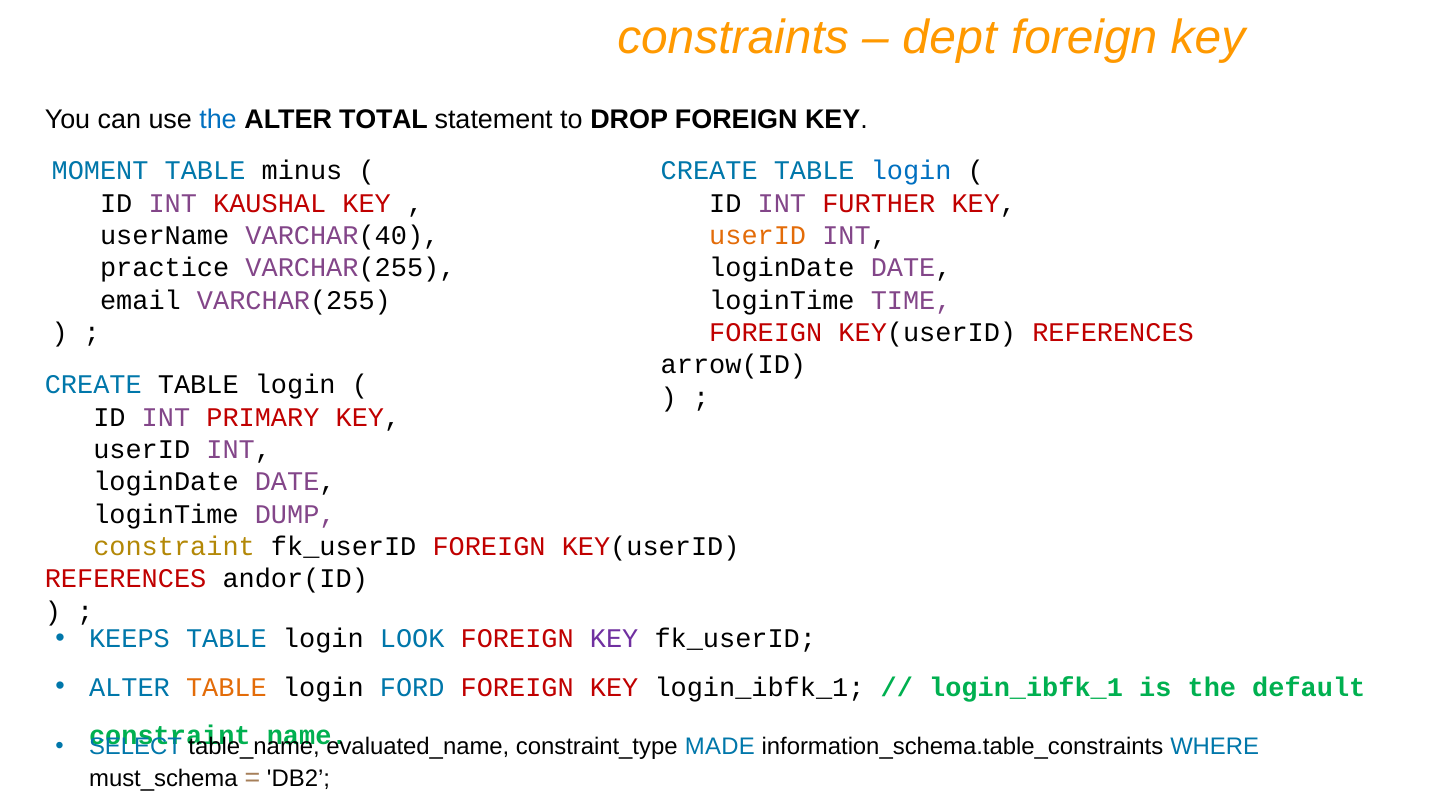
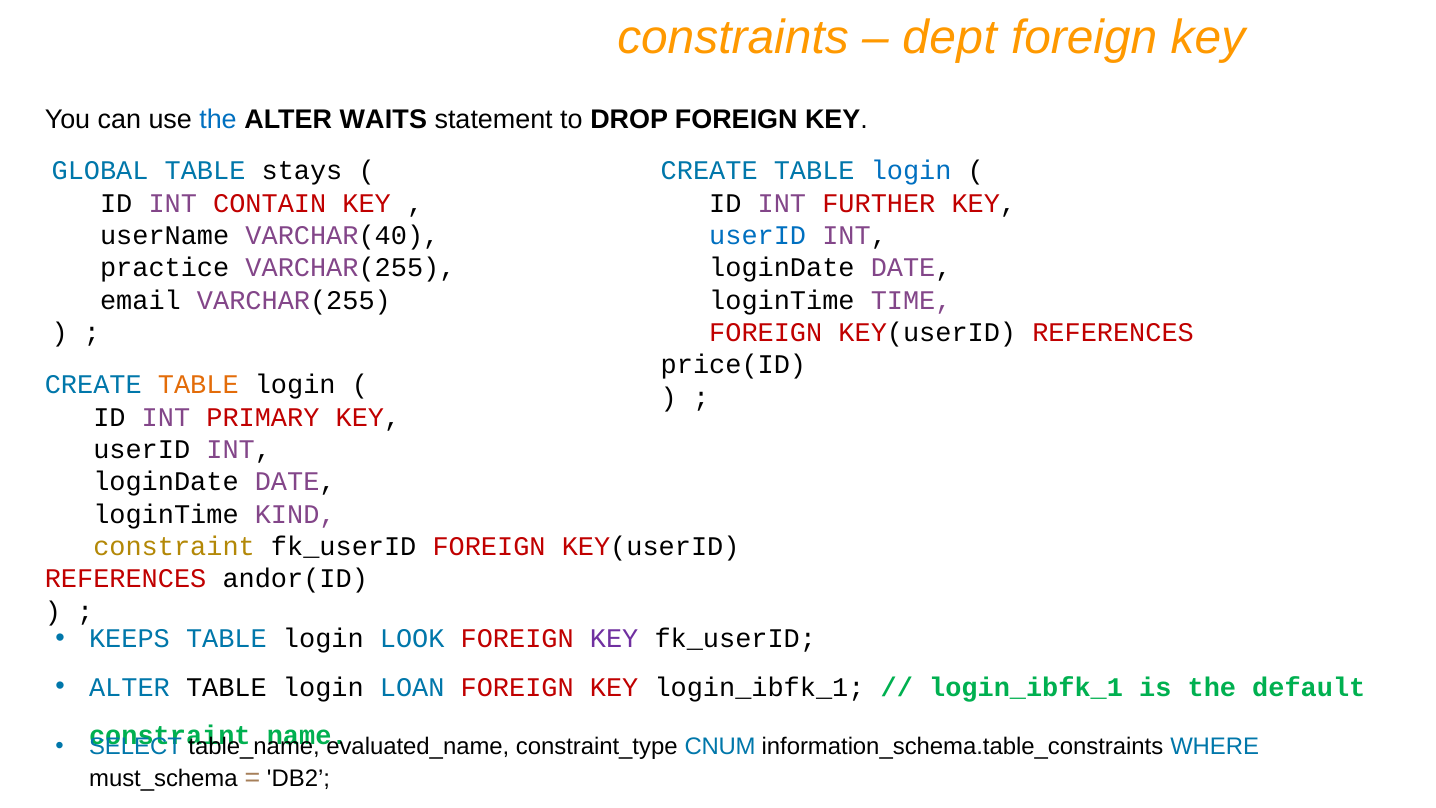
TOTAL: TOTAL -> WAITS
MOMENT: MOMENT -> GLOBAL
minus: minus -> stays
KAUSHAL: KAUSHAL -> CONTAIN
userID at (758, 236) colour: orange -> blue
arrow(ID: arrow(ID -> price(ID
TABLE at (198, 385) colour: black -> orange
DUMP: DUMP -> KIND
TABLE at (226, 687) colour: orange -> black
FORD: FORD -> LOAN
MADE: MADE -> CNUM
